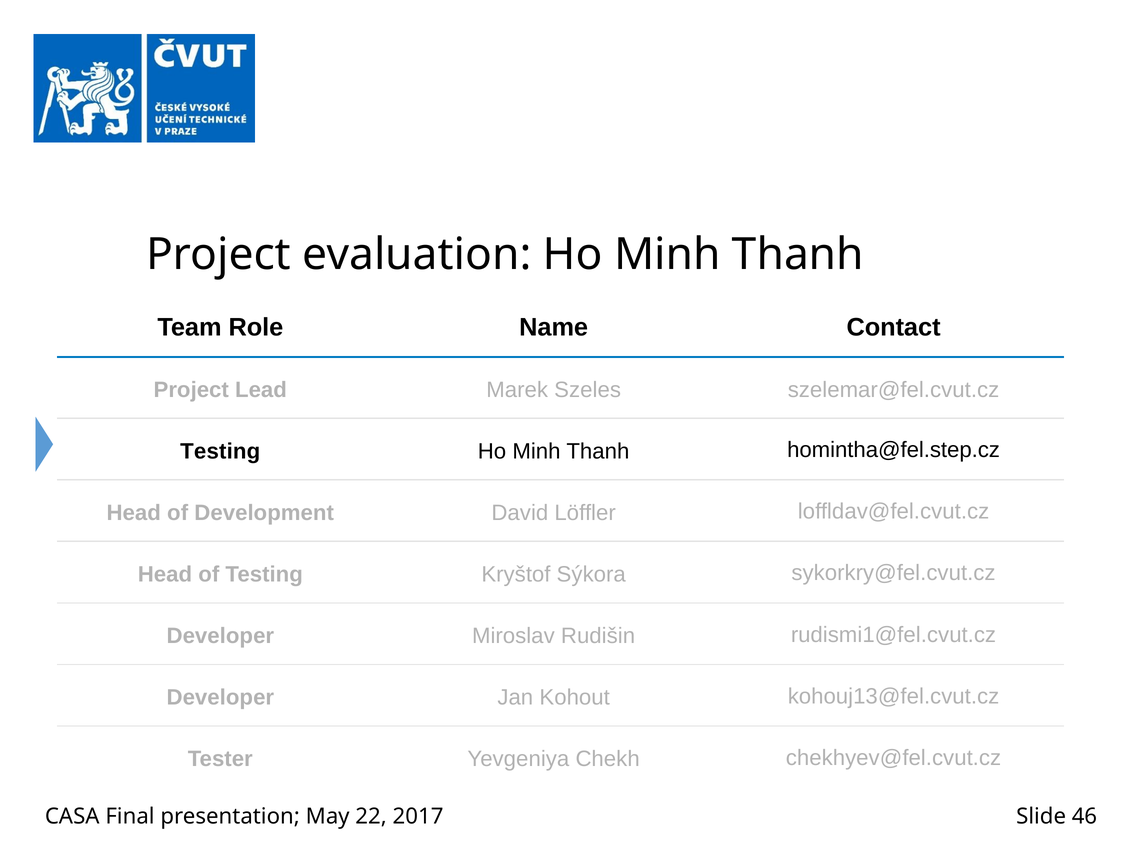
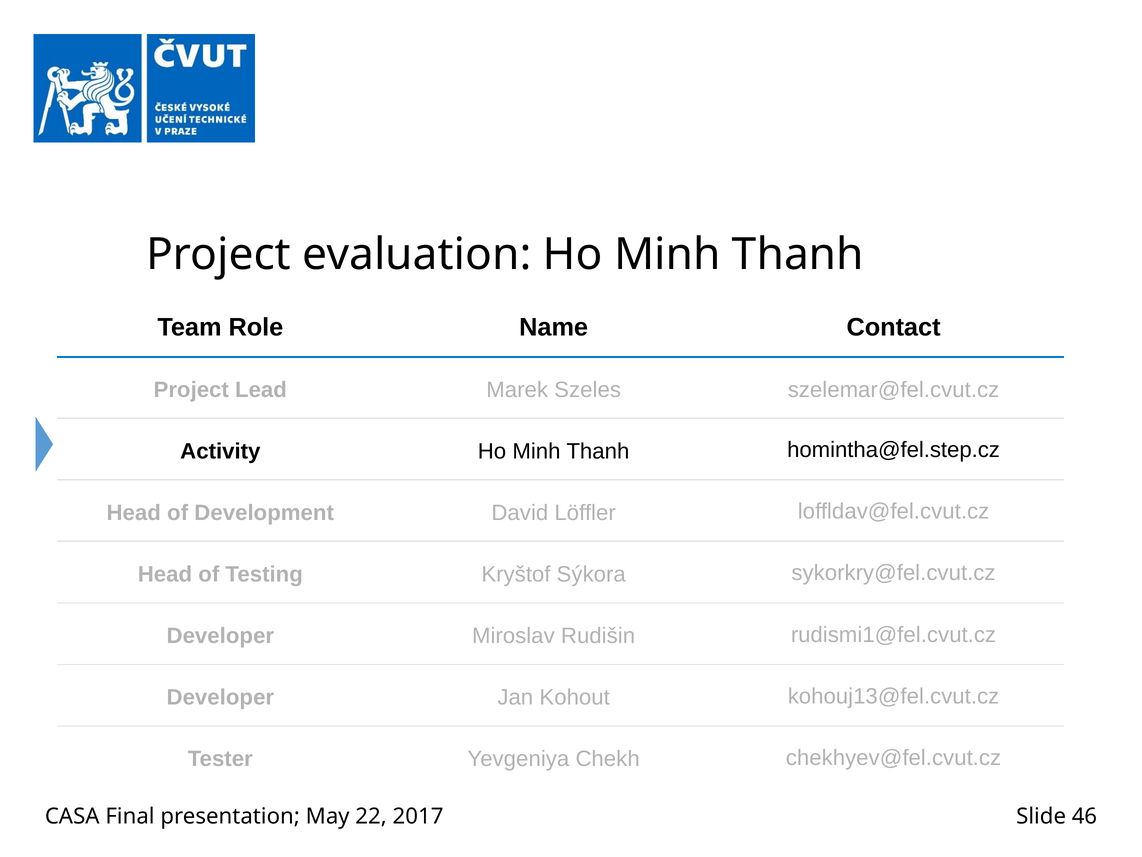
Testing at (220, 451): Testing -> Activity
